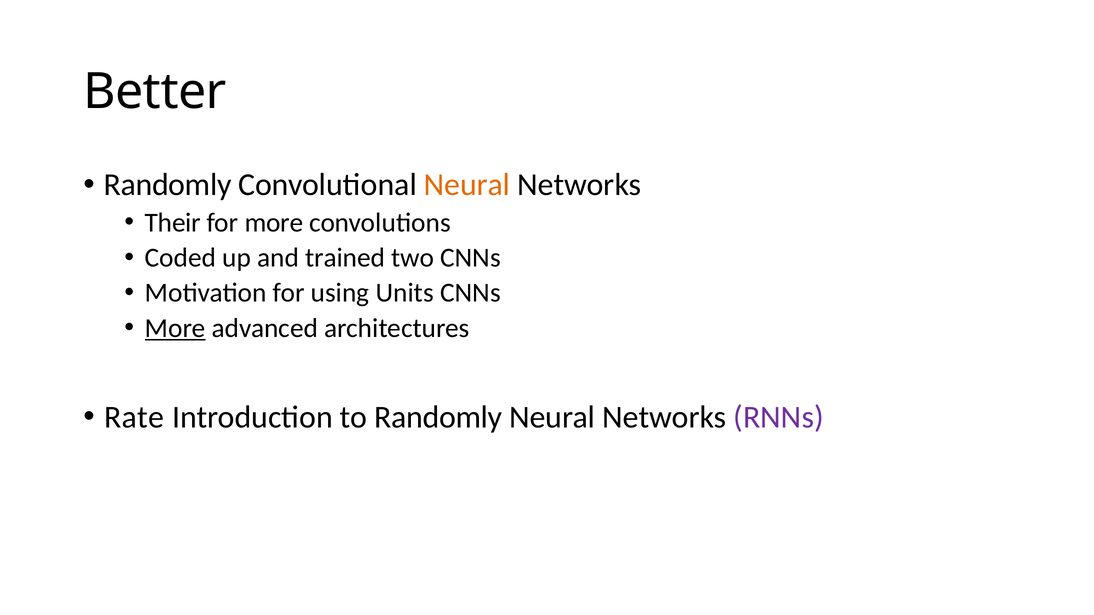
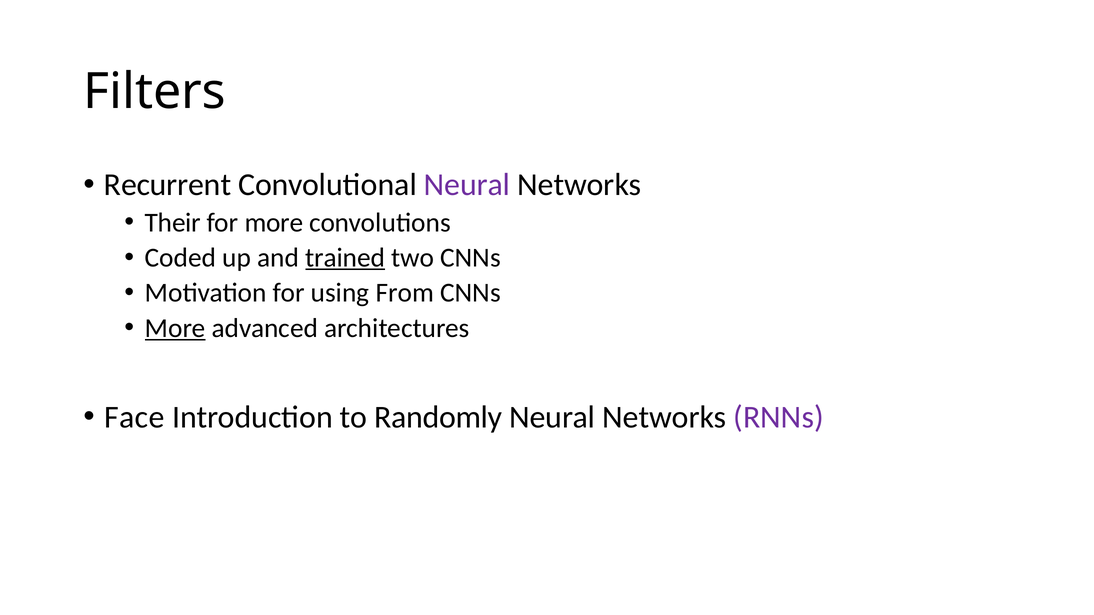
Better: Better -> Filters
Randomly at (168, 185): Randomly -> Recurrent
Neural at (467, 185) colour: orange -> purple
trained underline: none -> present
Units: Units -> From
Rate: Rate -> Face
